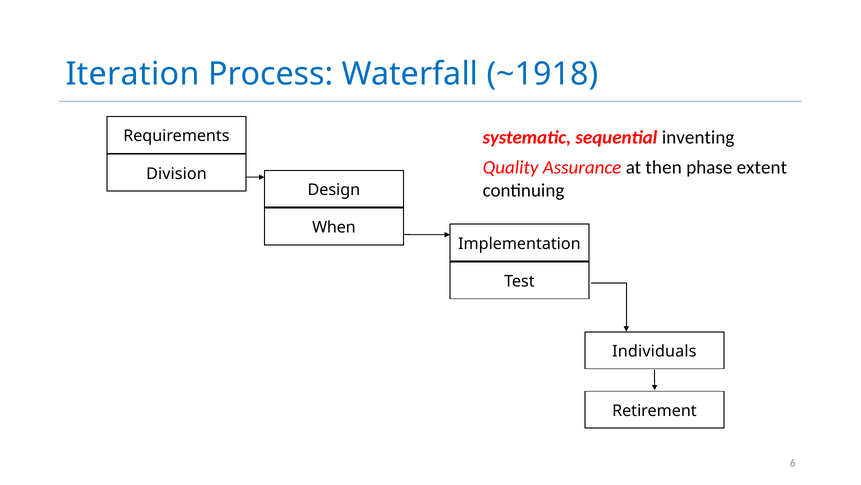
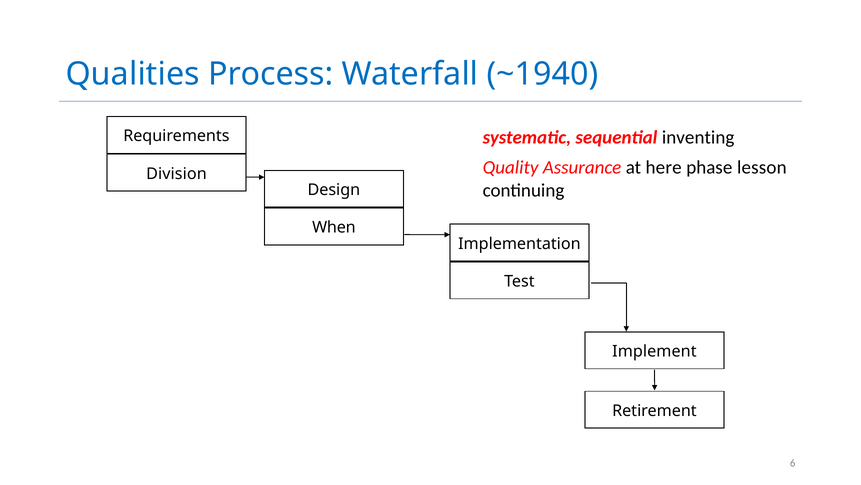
Iteration: Iteration -> Qualities
~1918: ~1918 -> ~1940
then: then -> here
extent: extent -> lesson
Individuals: Individuals -> Implement
